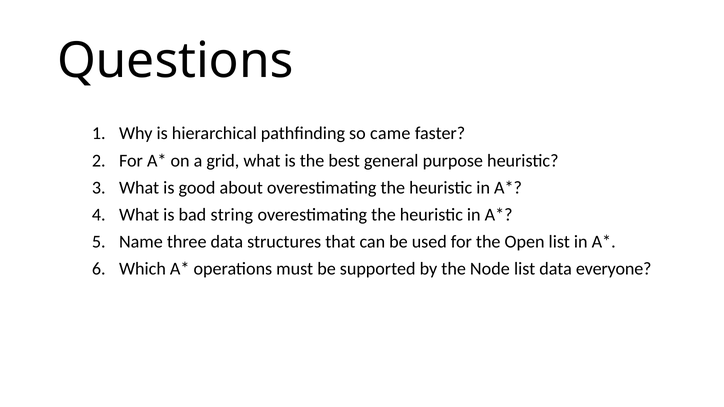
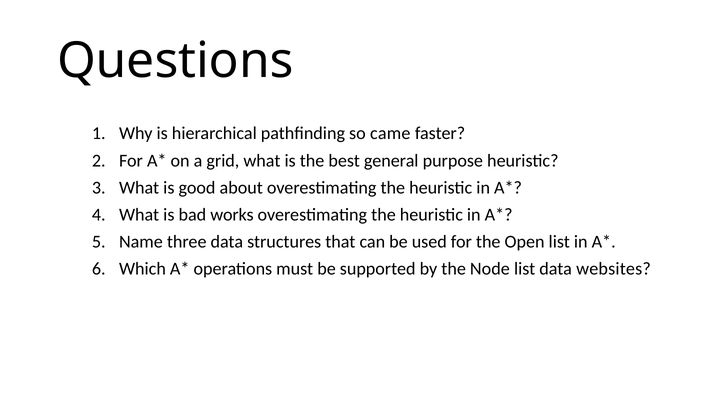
string: string -> works
everyone: everyone -> websites
